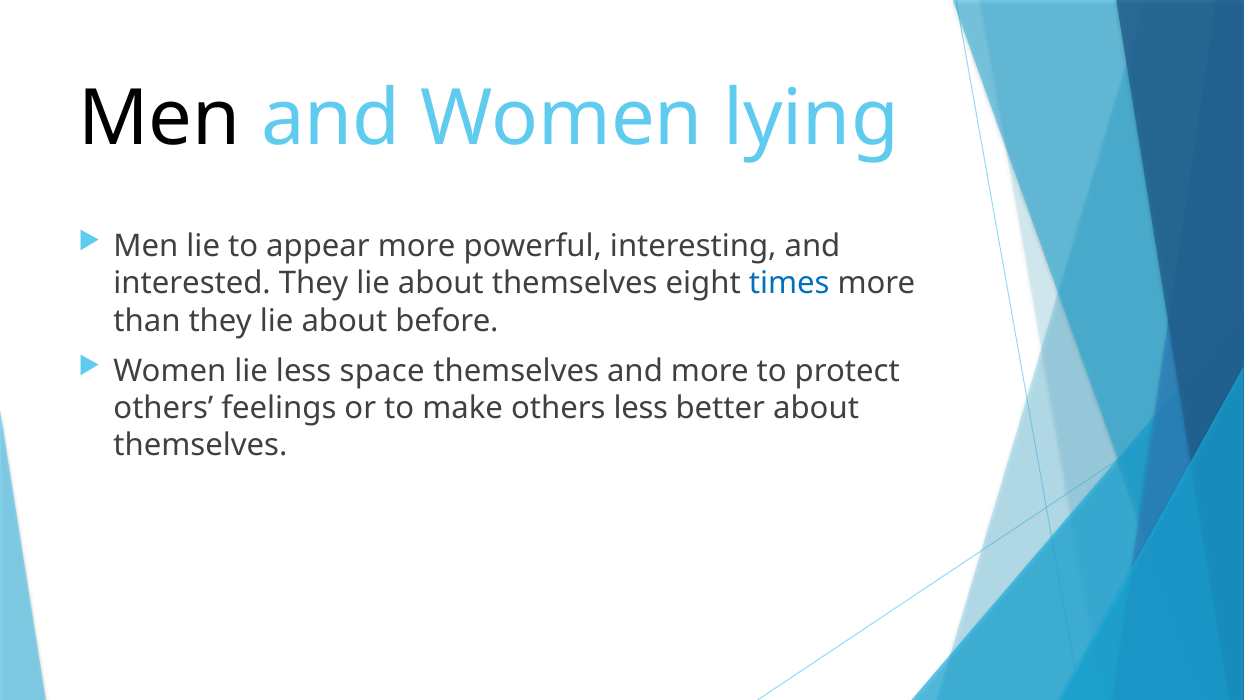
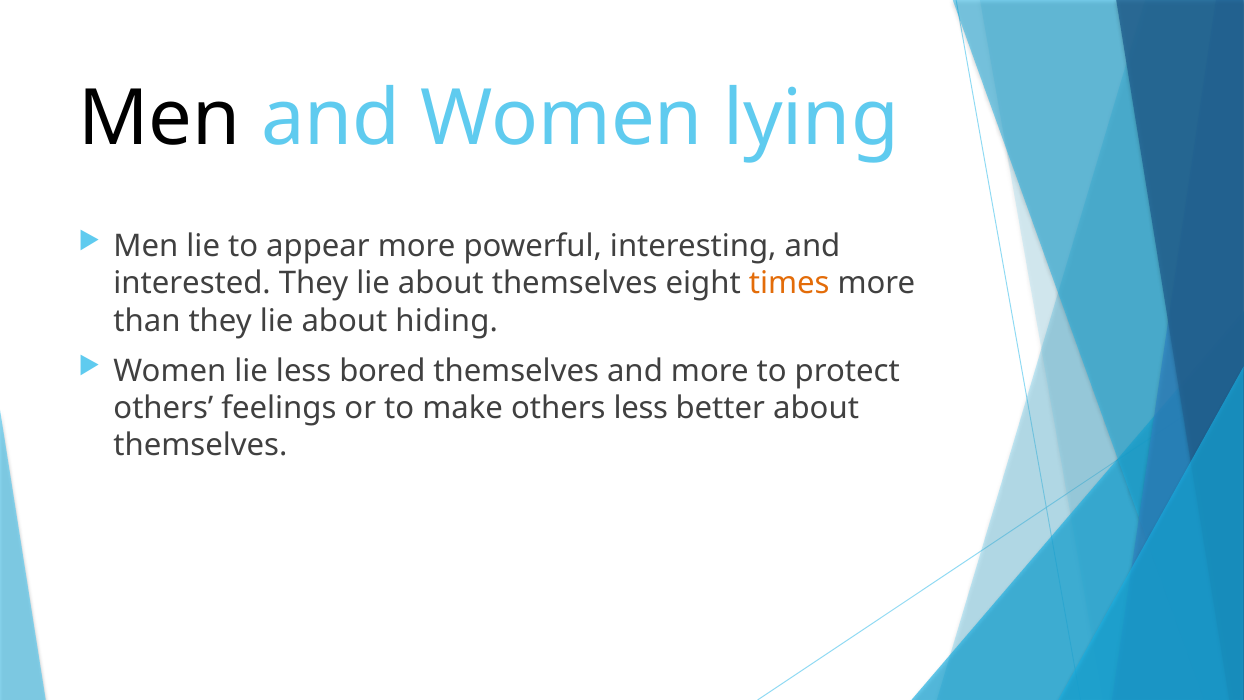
times colour: blue -> orange
before: before -> hiding
space: space -> bored
